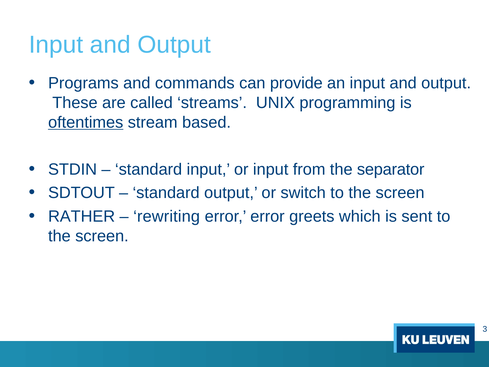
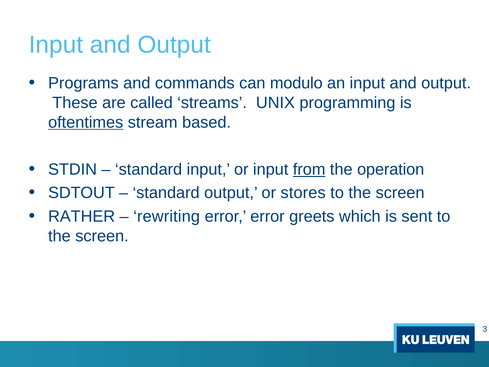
provide: provide -> modulo
from underline: none -> present
separator: separator -> operation
switch: switch -> stores
